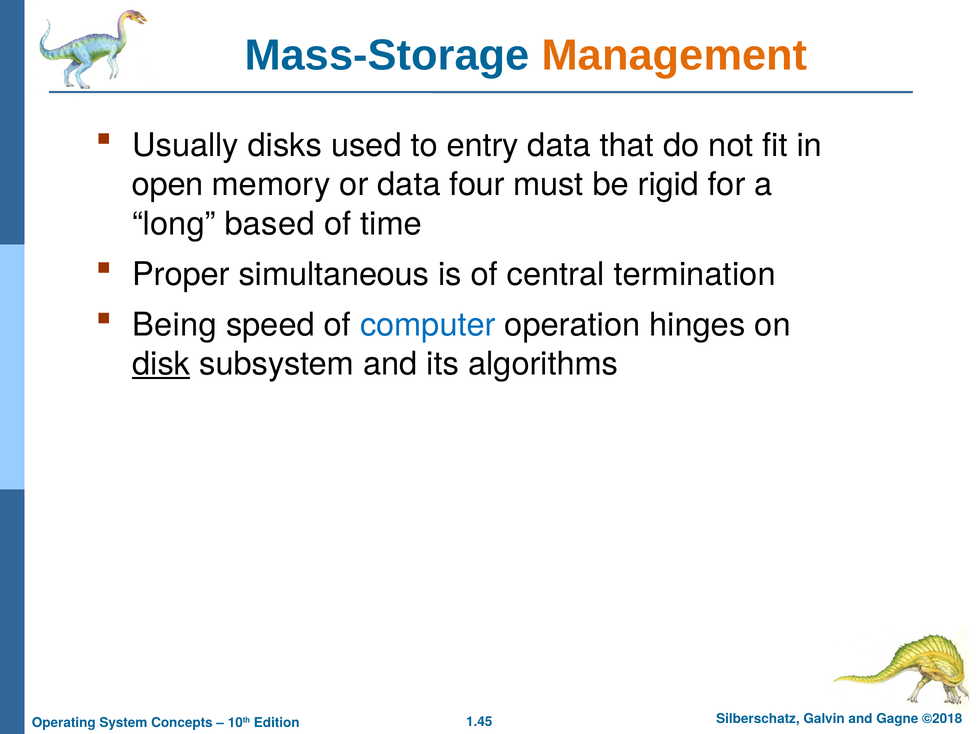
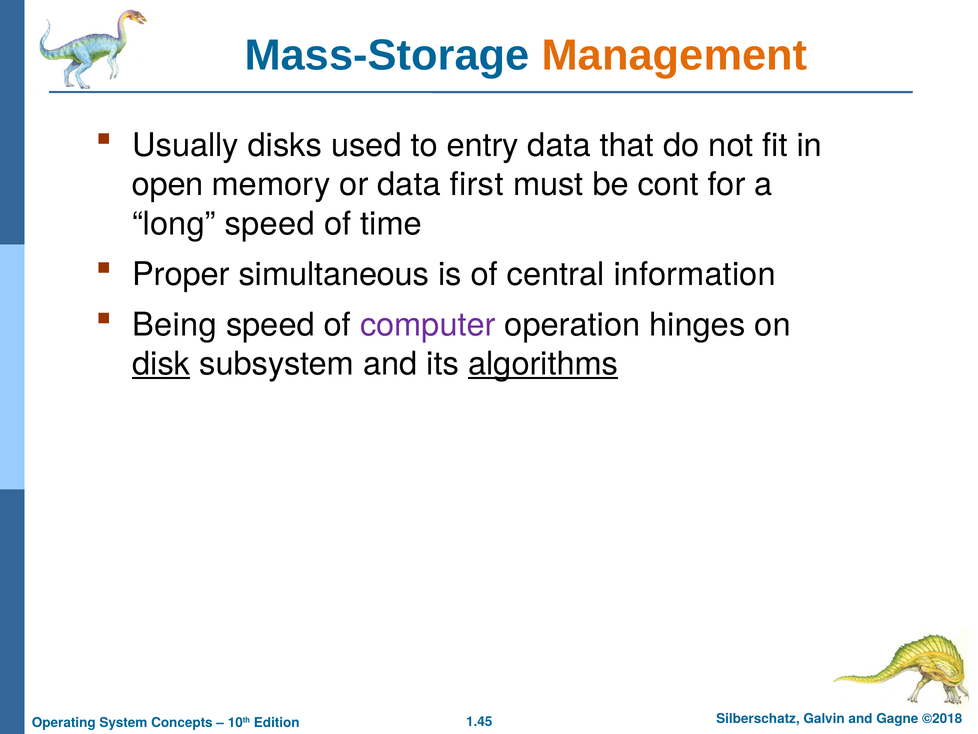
four: four -> first
rigid: rigid -> cont
long based: based -> speed
termination: termination -> information
computer colour: blue -> purple
algorithms underline: none -> present
